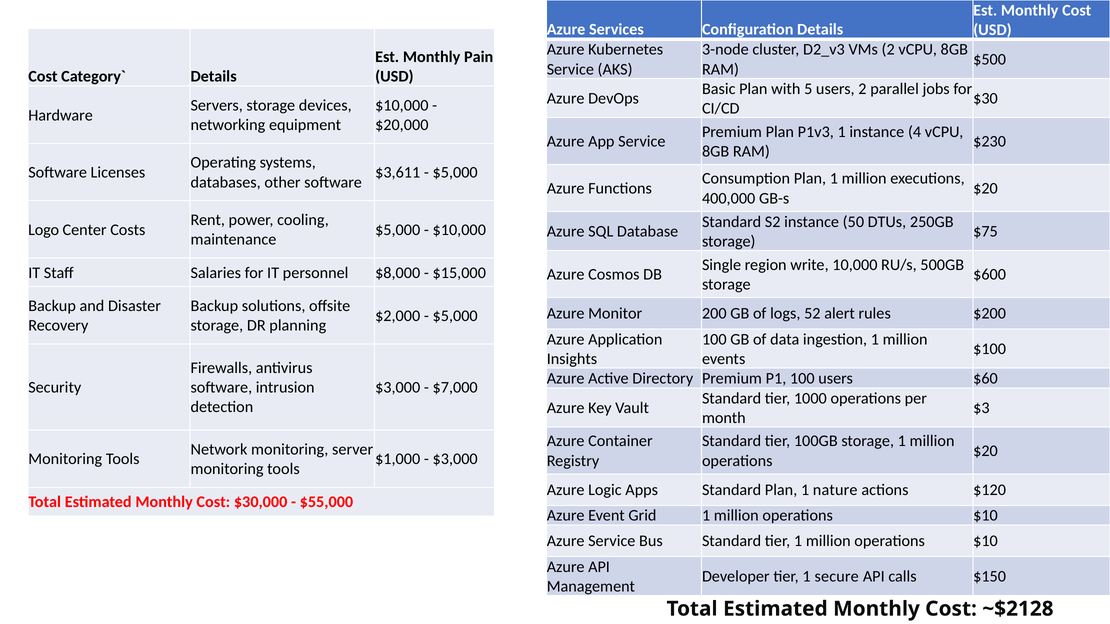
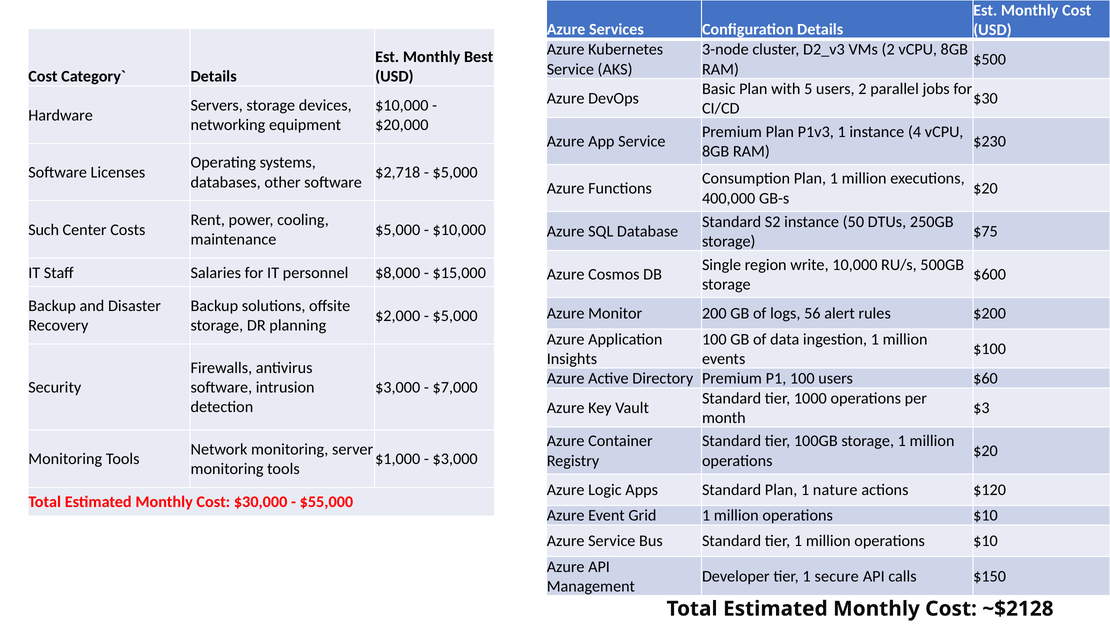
Pain: Pain -> Best
$3,611: $3,611 -> $2,718
Logo: Logo -> Such
52: 52 -> 56
